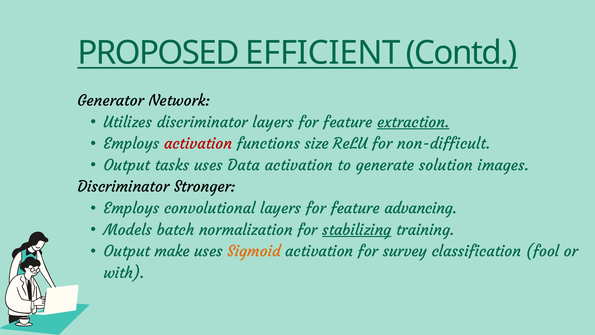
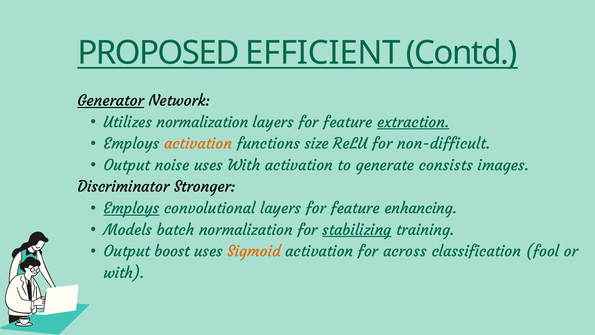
Generator underline: none -> present
Utilizes discriminator: discriminator -> normalization
activation at (198, 144) colour: red -> orange
tasks: tasks -> noise
uses Data: Data -> With
solution: solution -> consists
Employs at (132, 208) underline: none -> present
advancing: advancing -> enhancing
make: make -> boost
survey: survey -> across
